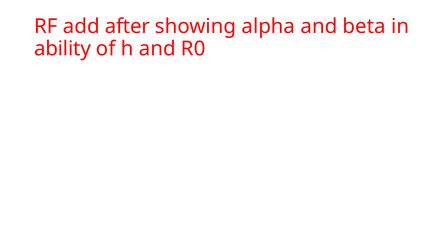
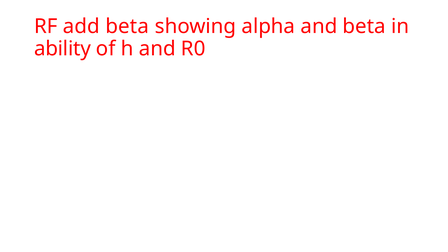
add after: after -> beta
